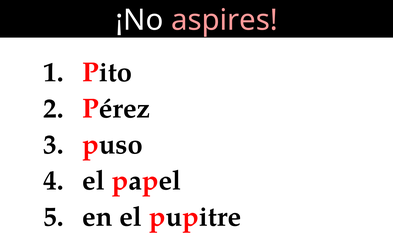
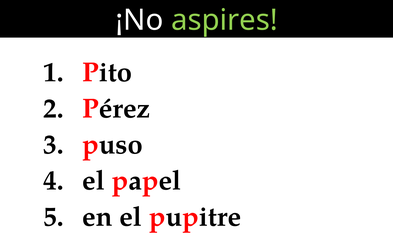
aspires colour: pink -> light green
